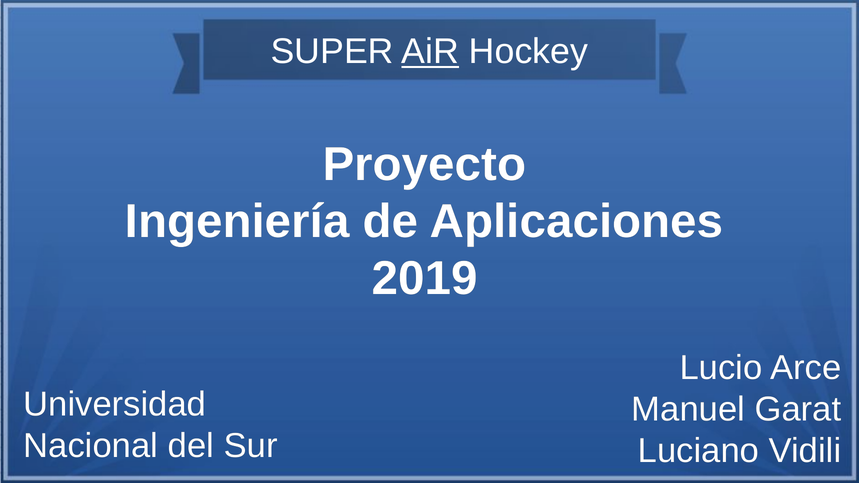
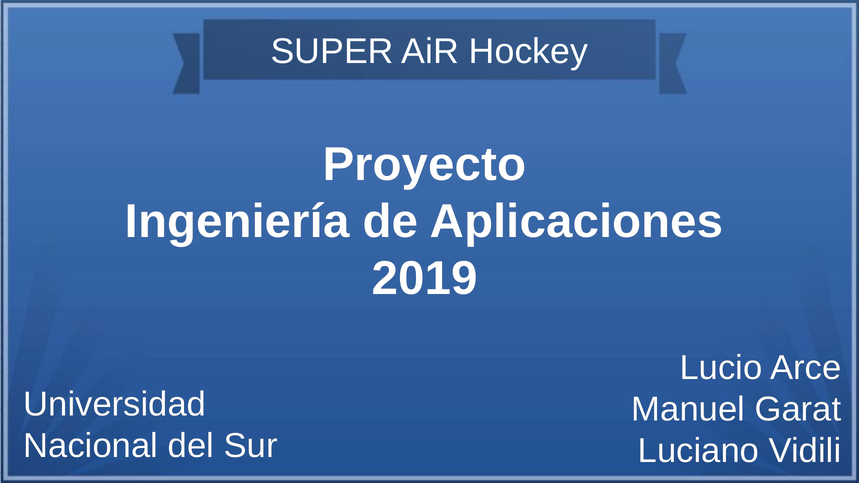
AiR underline: present -> none
